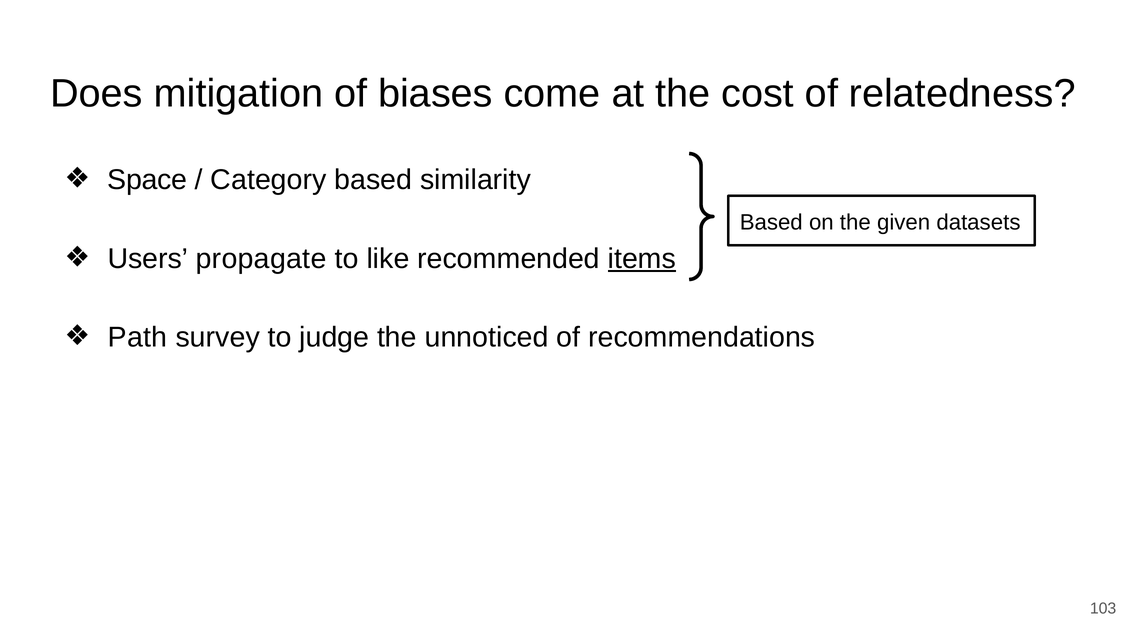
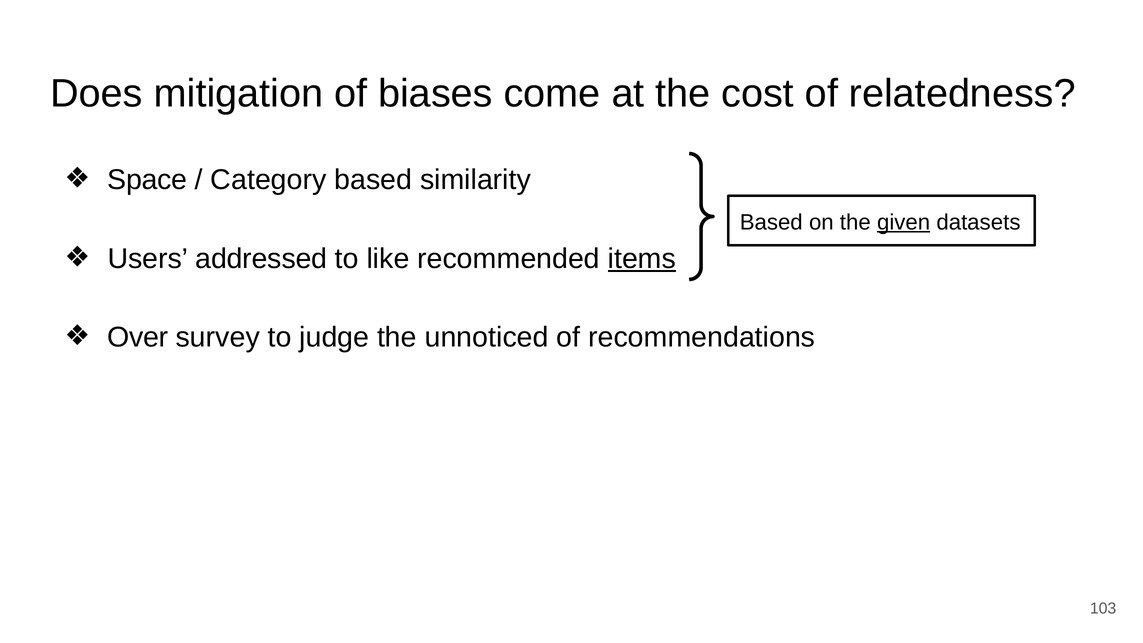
given underline: none -> present
propagate: propagate -> addressed
Path: Path -> Over
